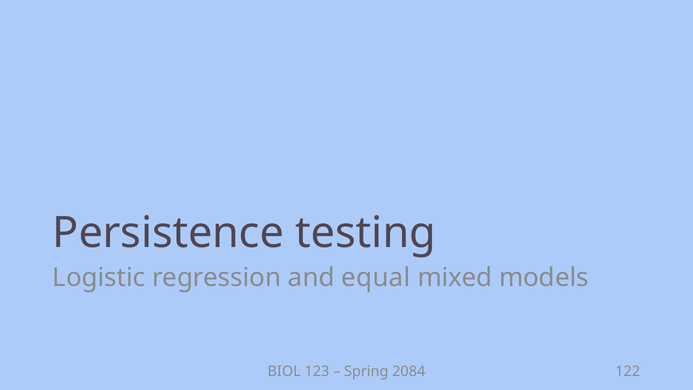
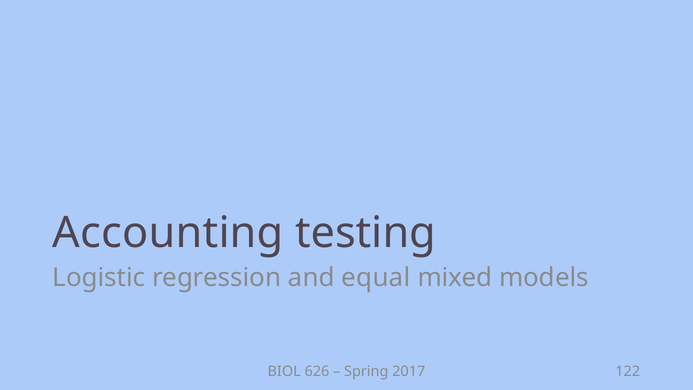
Persistence: Persistence -> Accounting
123: 123 -> 626
2084: 2084 -> 2017
